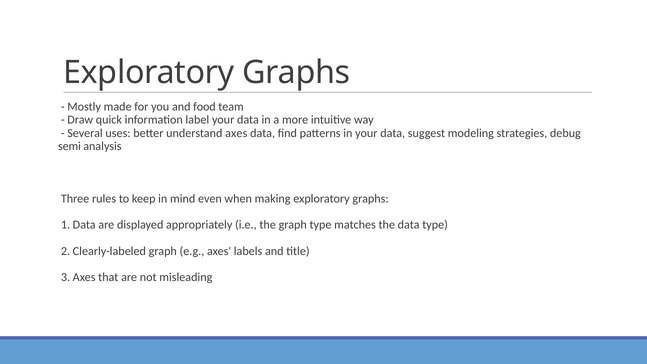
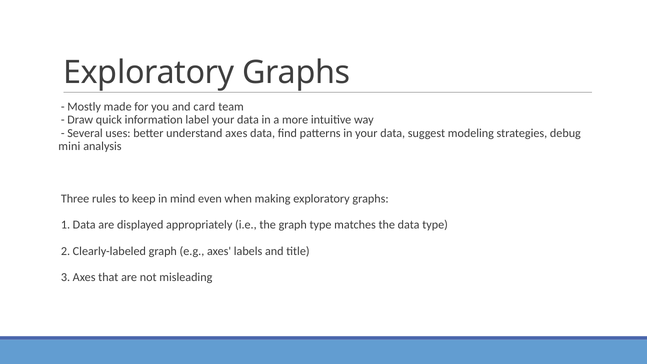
food: food -> card
semi: semi -> mini
